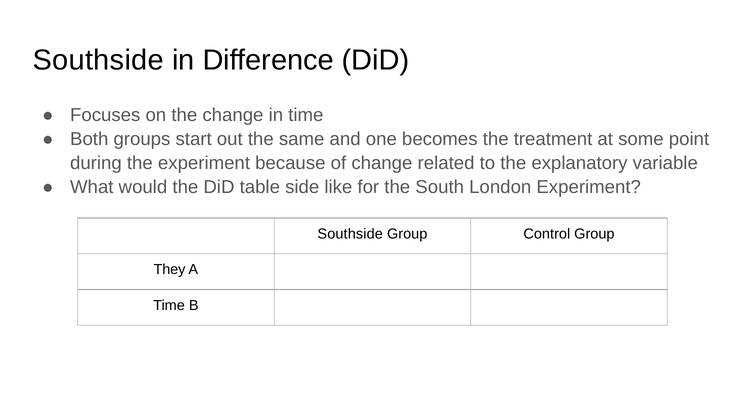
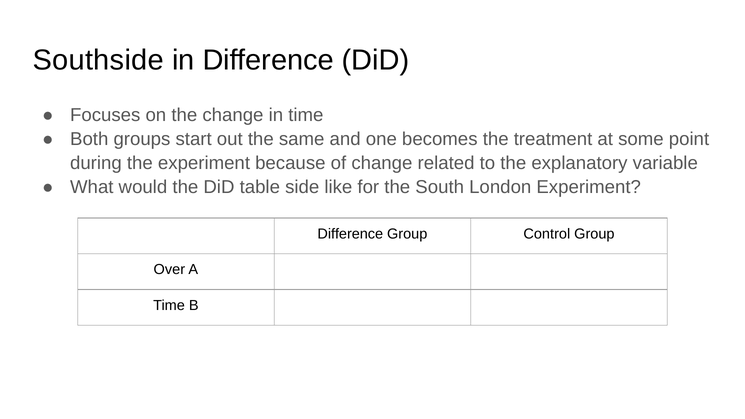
Southside at (350, 234): Southside -> Difference
They: They -> Over
